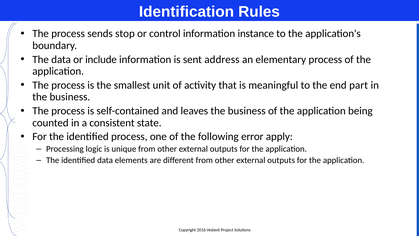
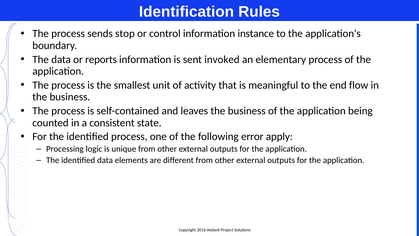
include: include -> reports
address: address -> invoked
part: part -> flow
